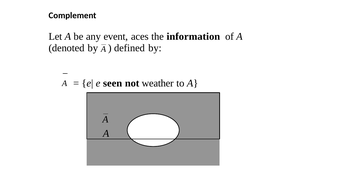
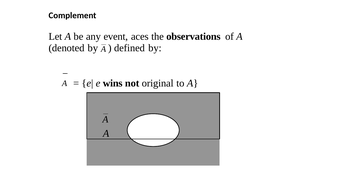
information: information -> observations
seen: seen -> wins
weather: weather -> original
